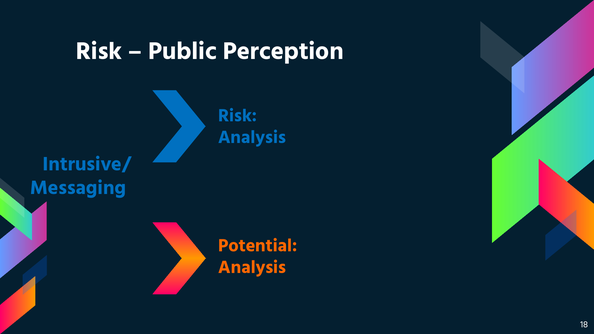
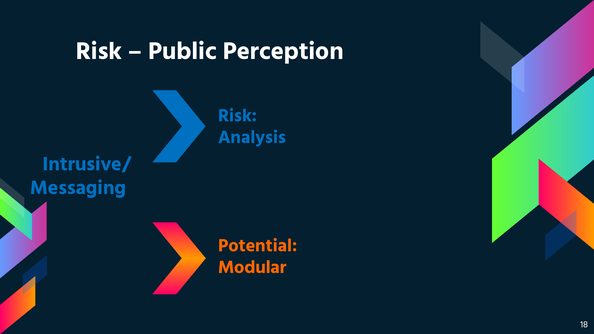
Analysis at (252, 267): Analysis -> Modular
